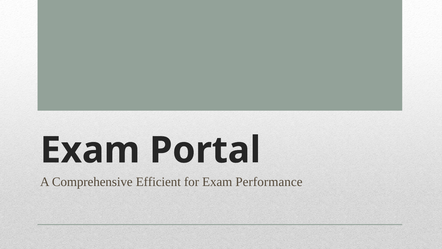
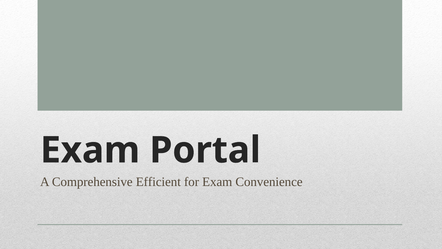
Performance: Performance -> Convenience
